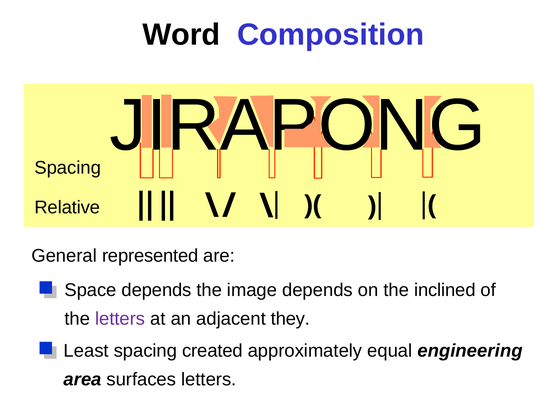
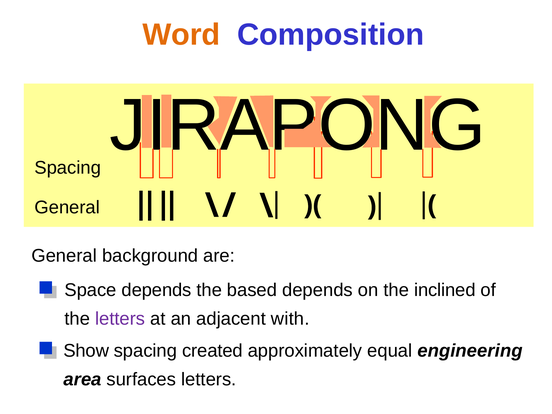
Word colour: black -> orange
Relative at (67, 208): Relative -> General
represented: represented -> background
image: image -> based
they: they -> with
Least: Least -> Show
